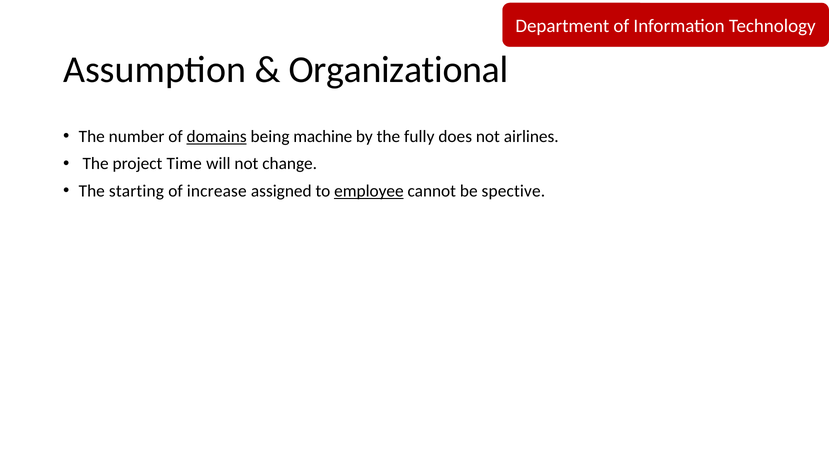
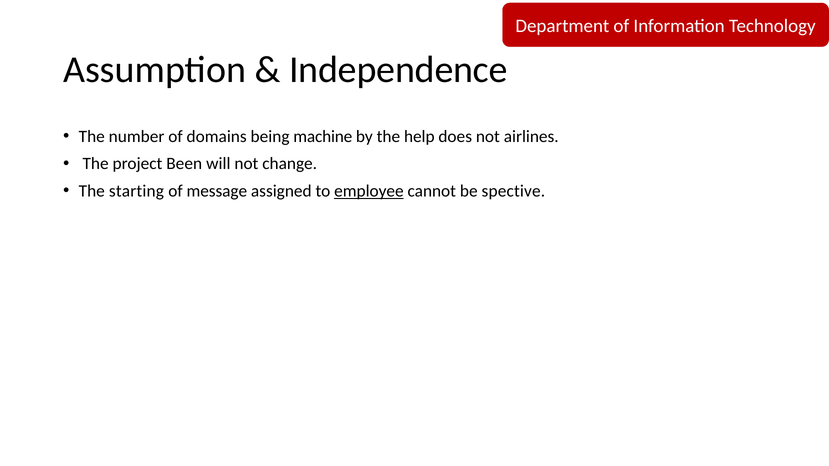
Organizational: Organizational -> Independence
domains underline: present -> none
fully: fully -> help
Time: Time -> Been
increase: increase -> message
